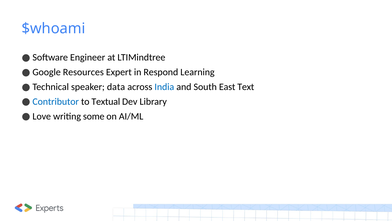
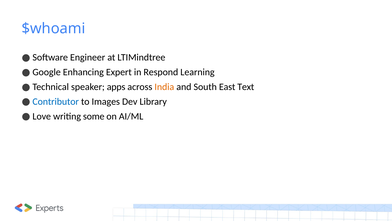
Resources: Resources -> Enhancing
data: data -> apps
India colour: blue -> orange
Textual: Textual -> Images
